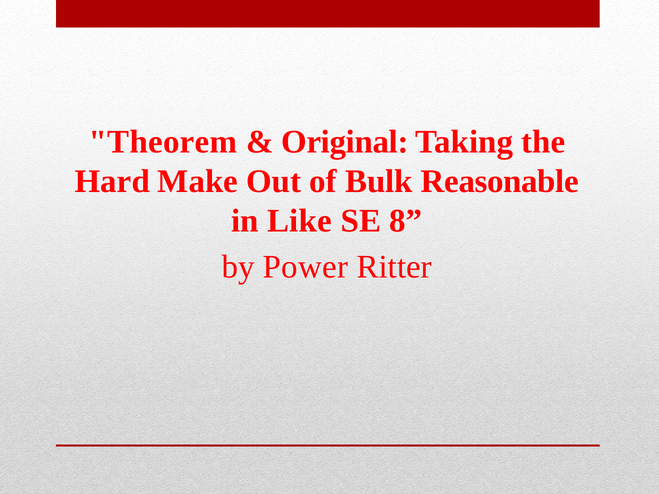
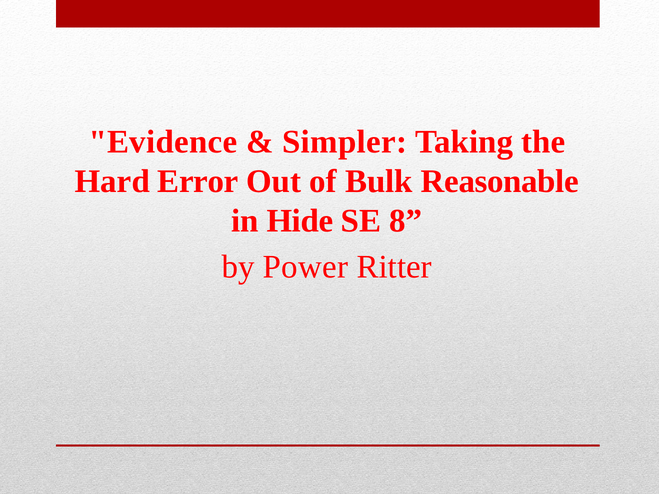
Theorem: Theorem -> Evidence
Original: Original -> Simpler
Make: Make -> Error
Like: Like -> Hide
